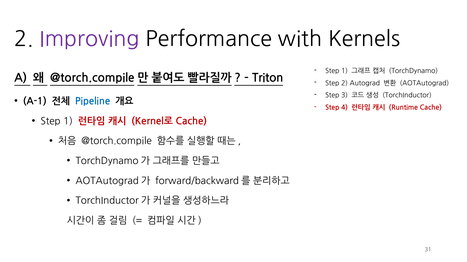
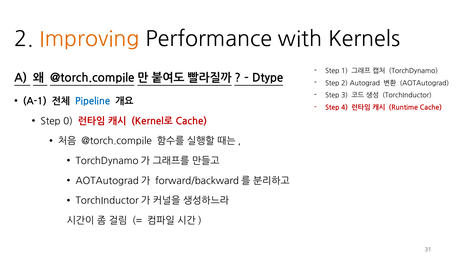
Improving colour: purple -> orange
Triton: Triton -> Dtype
1 at (68, 122): 1 -> 0
